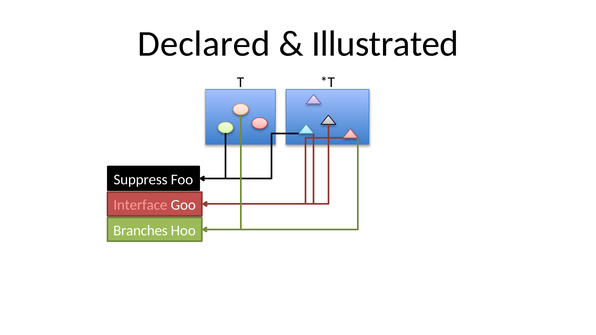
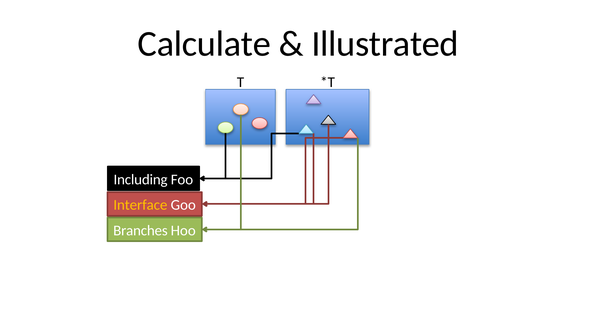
Declared: Declared -> Calculate
Suppress: Suppress -> Including
Interface colour: pink -> yellow
